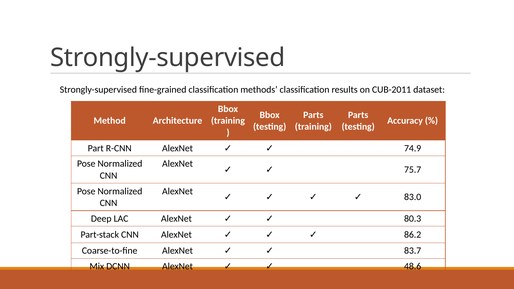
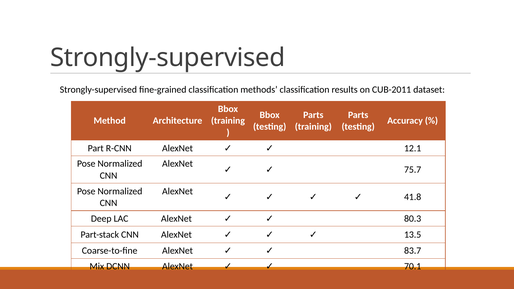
74.9: 74.9 -> 12.1
83.0: 83.0 -> 41.8
86.2: 86.2 -> 13.5
48.6: 48.6 -> 70.1
